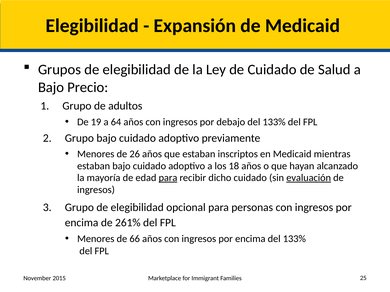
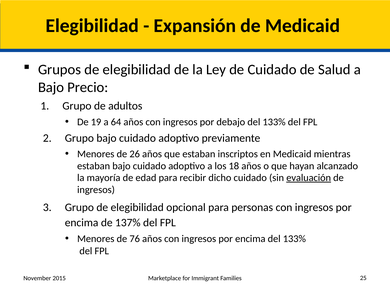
para at (168, 178) underline: present -> none
261%: 261% -> 137%
66: 66 -> 76
